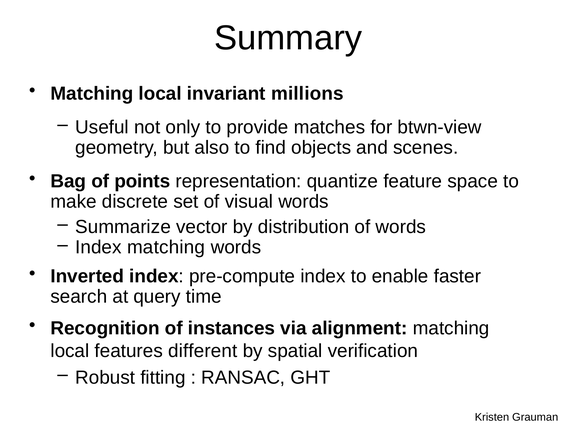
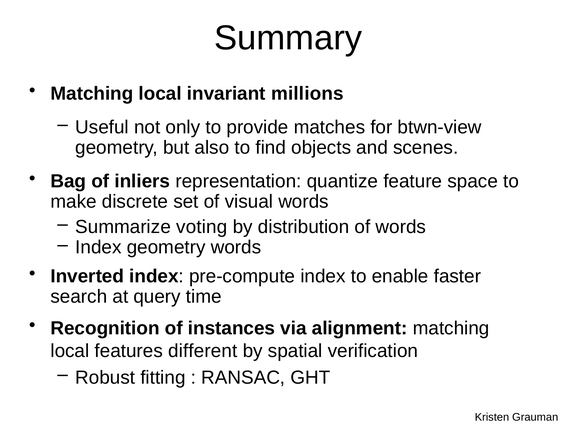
points: points -> inliers
vector: vector -> voting
Index matching: matching -> geometry
